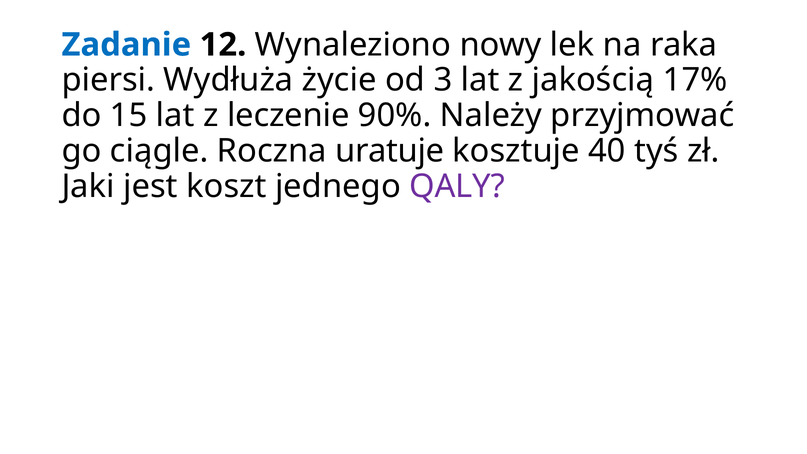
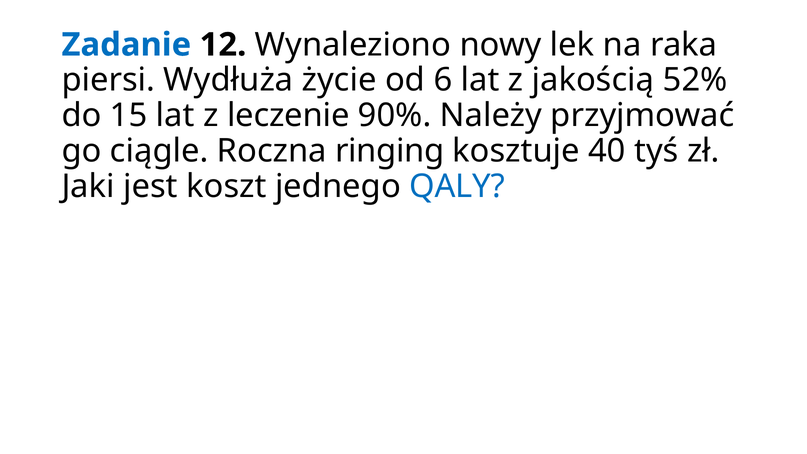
3: 3 -> 6
17%: 17% -> 52%
uratuje: uratuje -> ringing
QALY colour: purple -> blue
